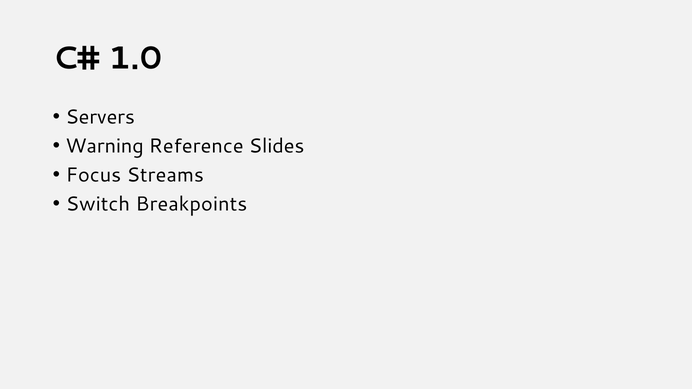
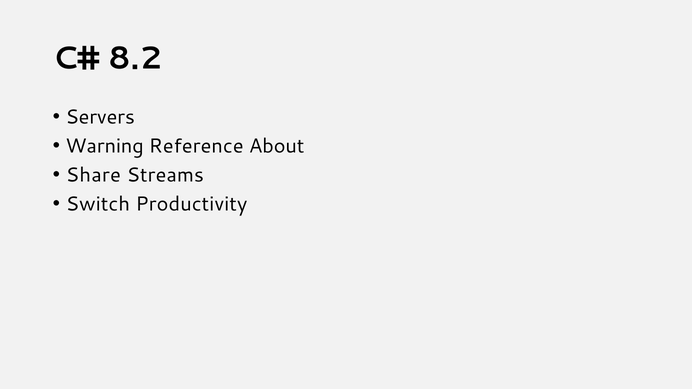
1.0: 1.0 -> 8.2
Slides: Slides -> About
Focus: Focus -> Share
Breakpoints: Breakpoints -> Productivity
